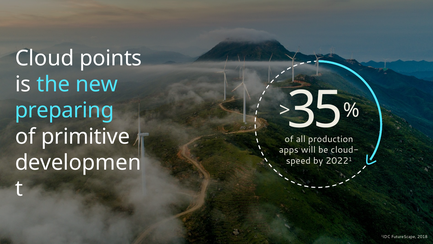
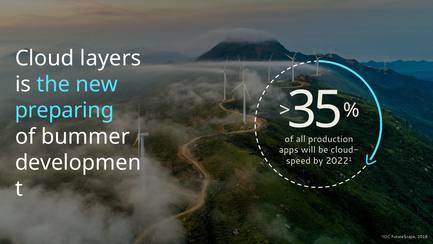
points: points -> layers
primitive: primitive -> bummer
